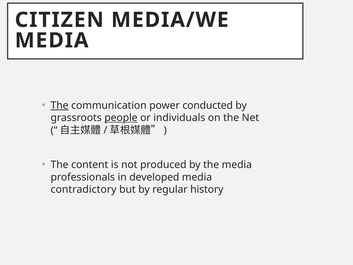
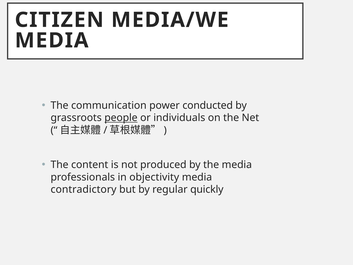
The at (60, 105) underline: present -> none
developed: developed -> objectivity
history: history -> quickly
